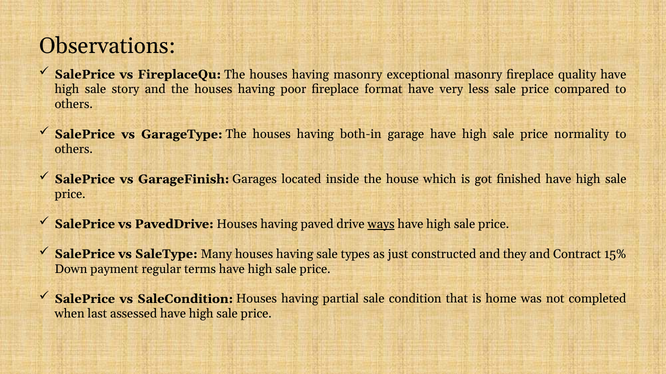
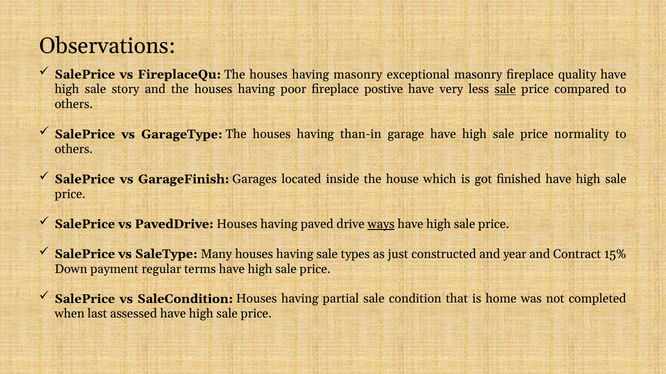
format: format -> postive
sale at (505, 90) underline: none -> present
both-in: both-in -> than-in
they: they -> year
